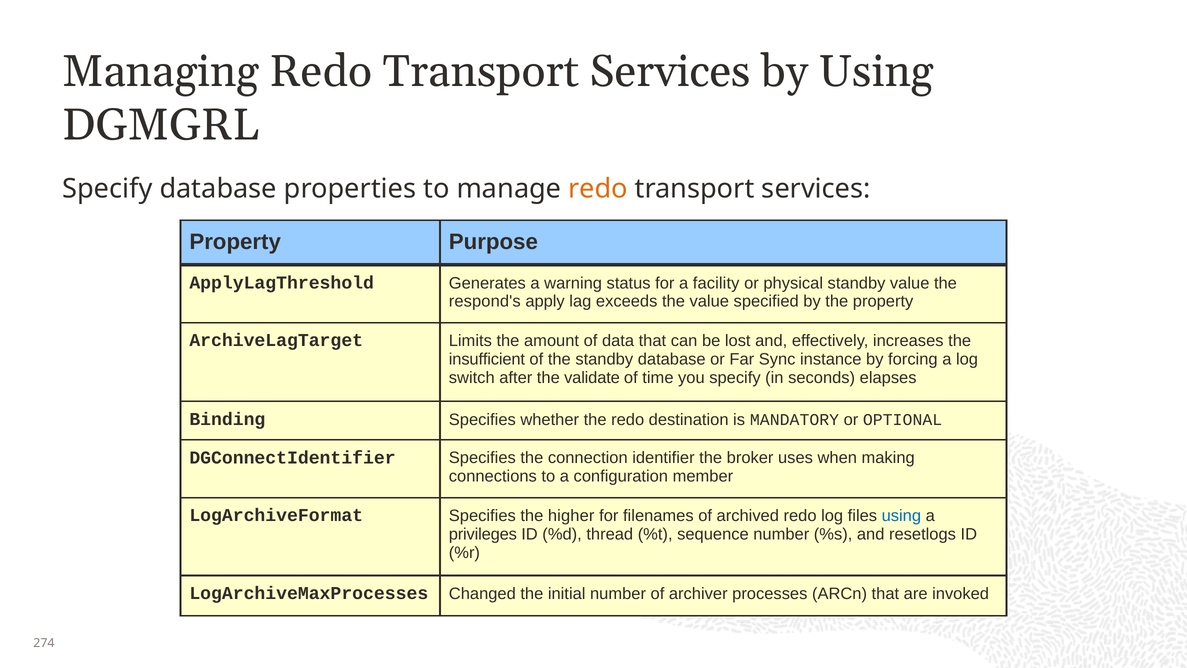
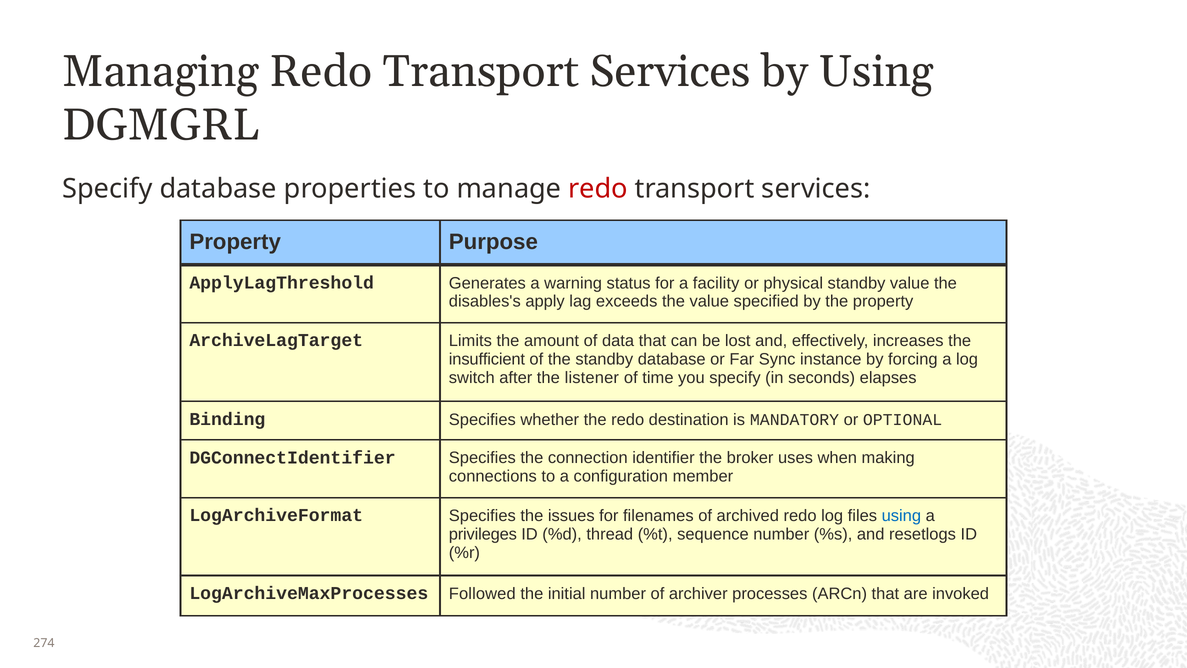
redo at (598, 189) colour: orange -> red
respond's: respond's -> disables's
validate: validate -> listener
higher: higher -> issues
Changed: Changed -> Followed
